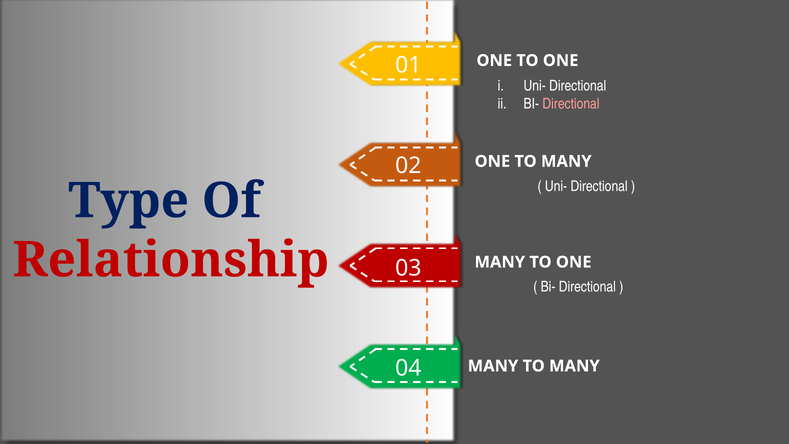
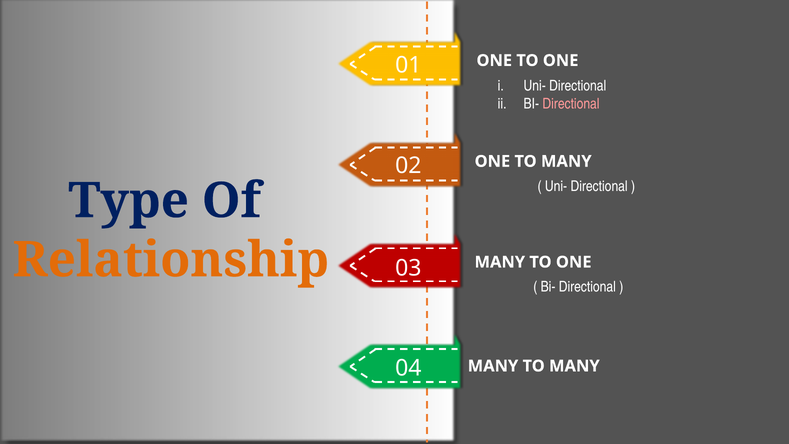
Relationship colour: red -> orange
